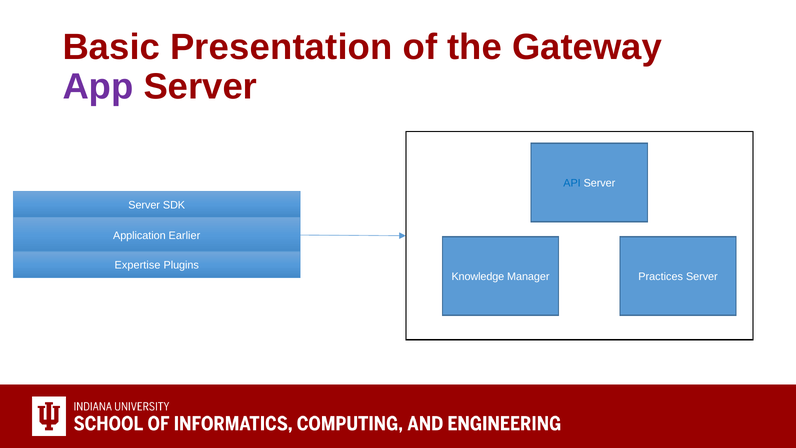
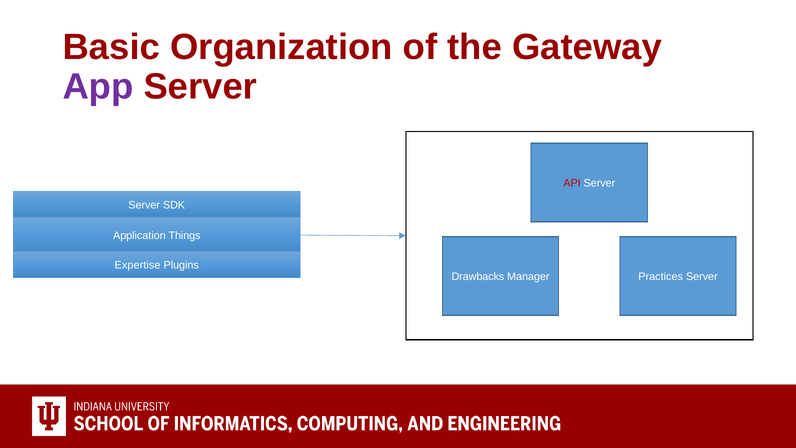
Presentation: Presentation -> Organization
API colour: blue -> red
Earlier: Earlier -> Things
Knowledge: Knowledge -> Drawbacks
